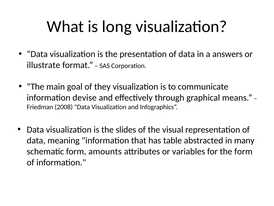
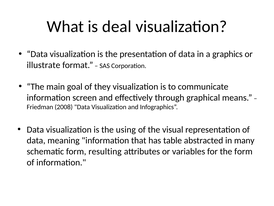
long: long -> deal
answers: answers -> graphics
devise: devise -> screen
slides: slides -> using
amounts: amounts -> resulting
